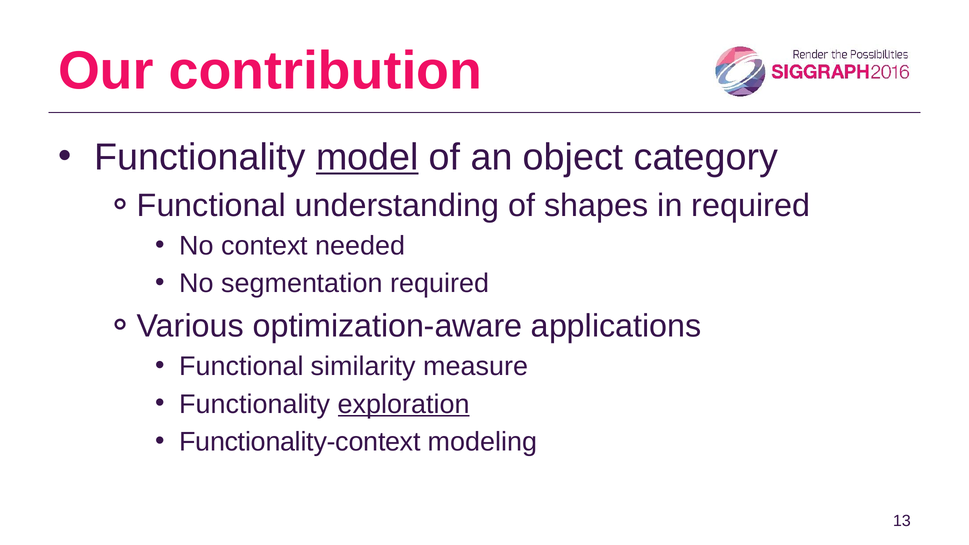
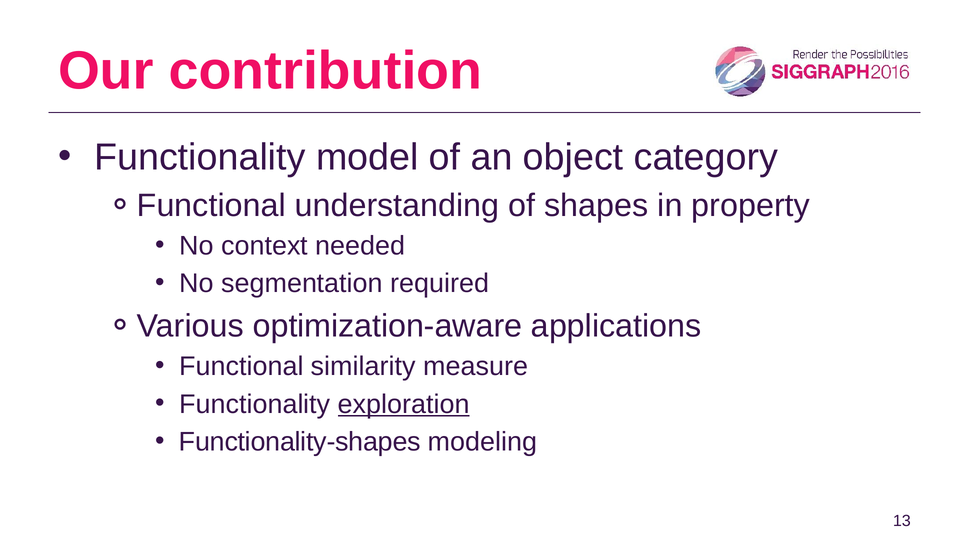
model underline: present -> none
in required: required -> property
Functionality-context: Functionality-context -> Functionality-shapes
